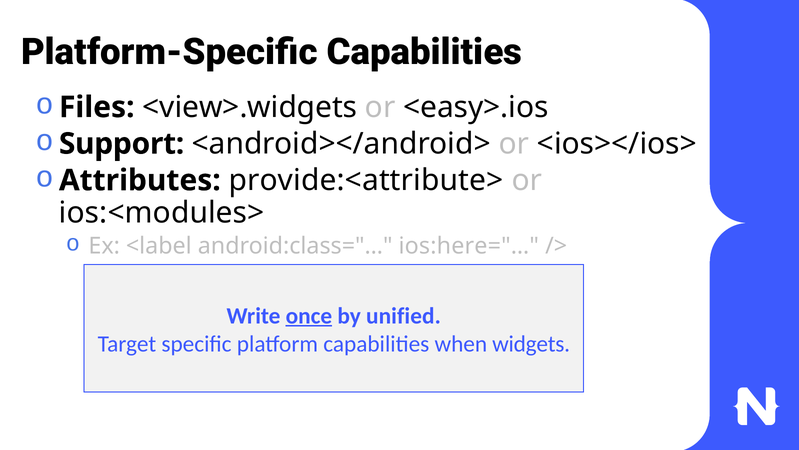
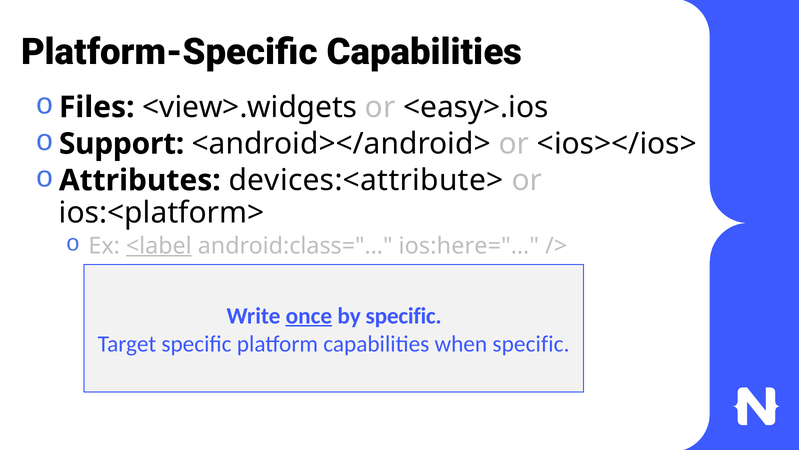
provide:<attribute>: provide:<attribute> -> devices:<attribute>
ios:<modules>: ios:<modules> -> ios:<platform>
<label underline: none -> present
by unified: unified -> specific
when widgets: widgets -> specific
